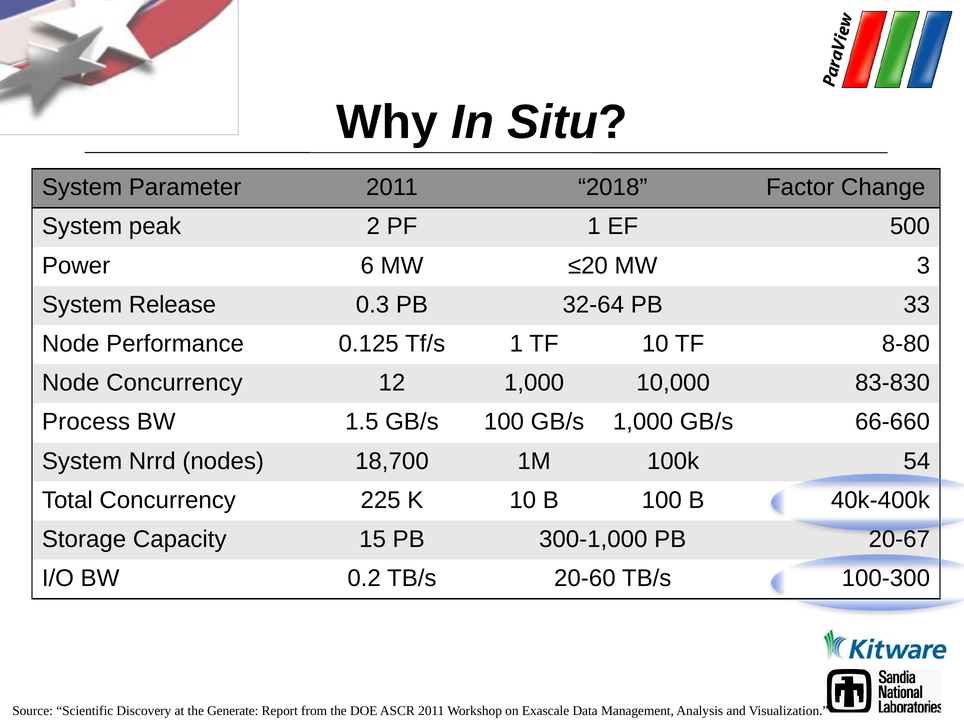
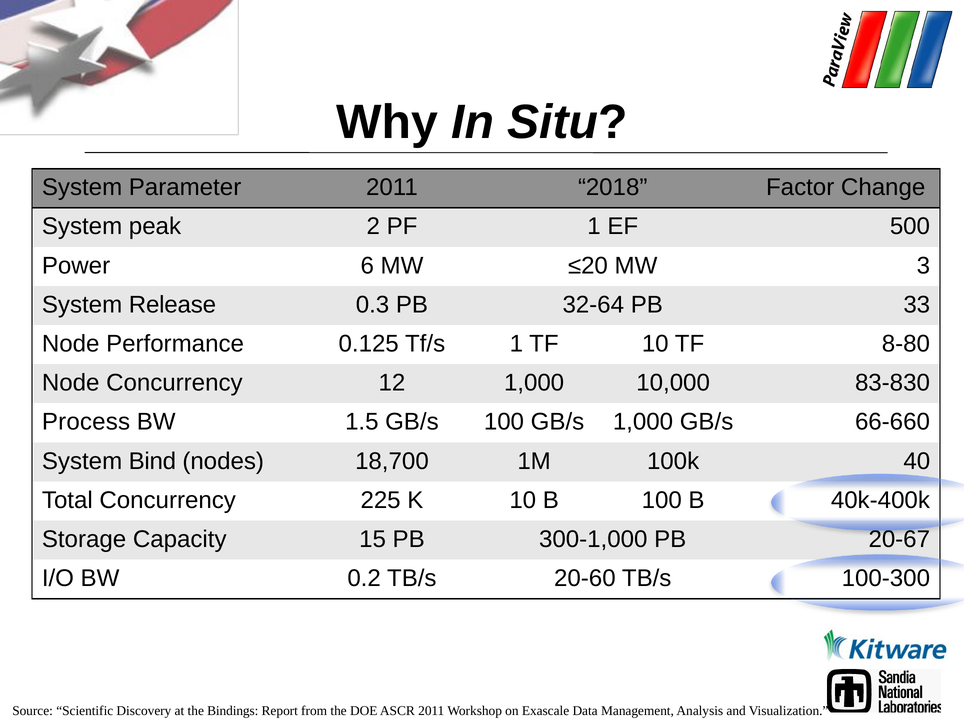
Nrrd: Nrrd -> Bind
54: 54 -> 40
Generate: Generate -> Bindings
